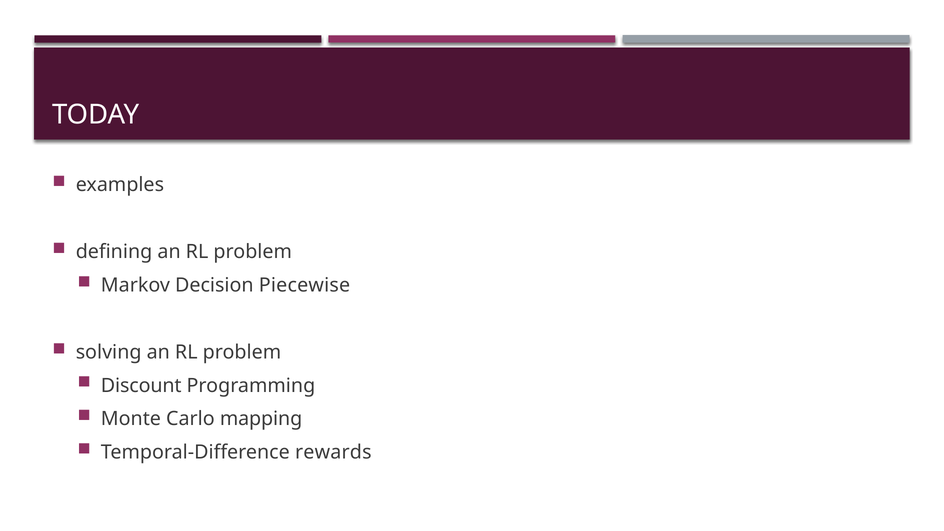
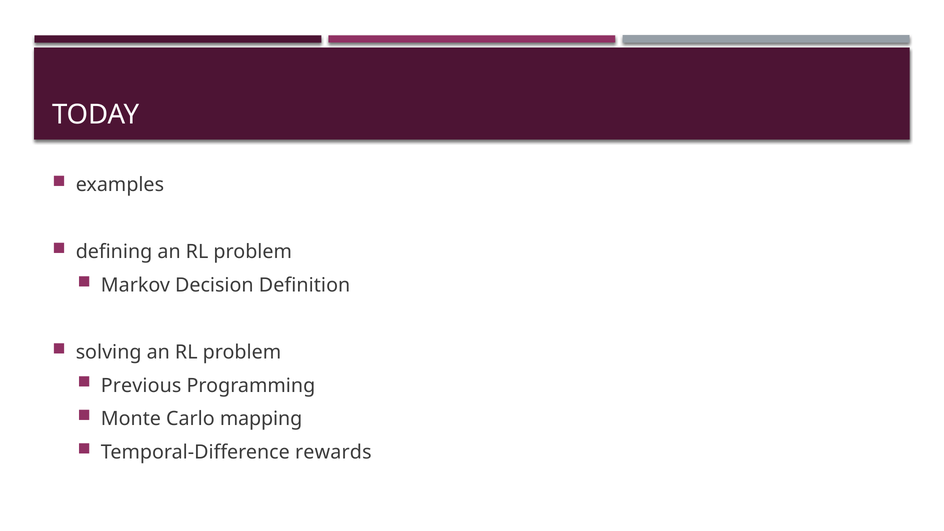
Piecewise: Piecewise -> Definition
Discount: Discount -> Previous
